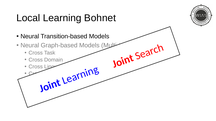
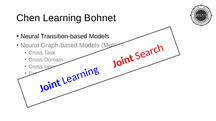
Local: Local -> Chen
